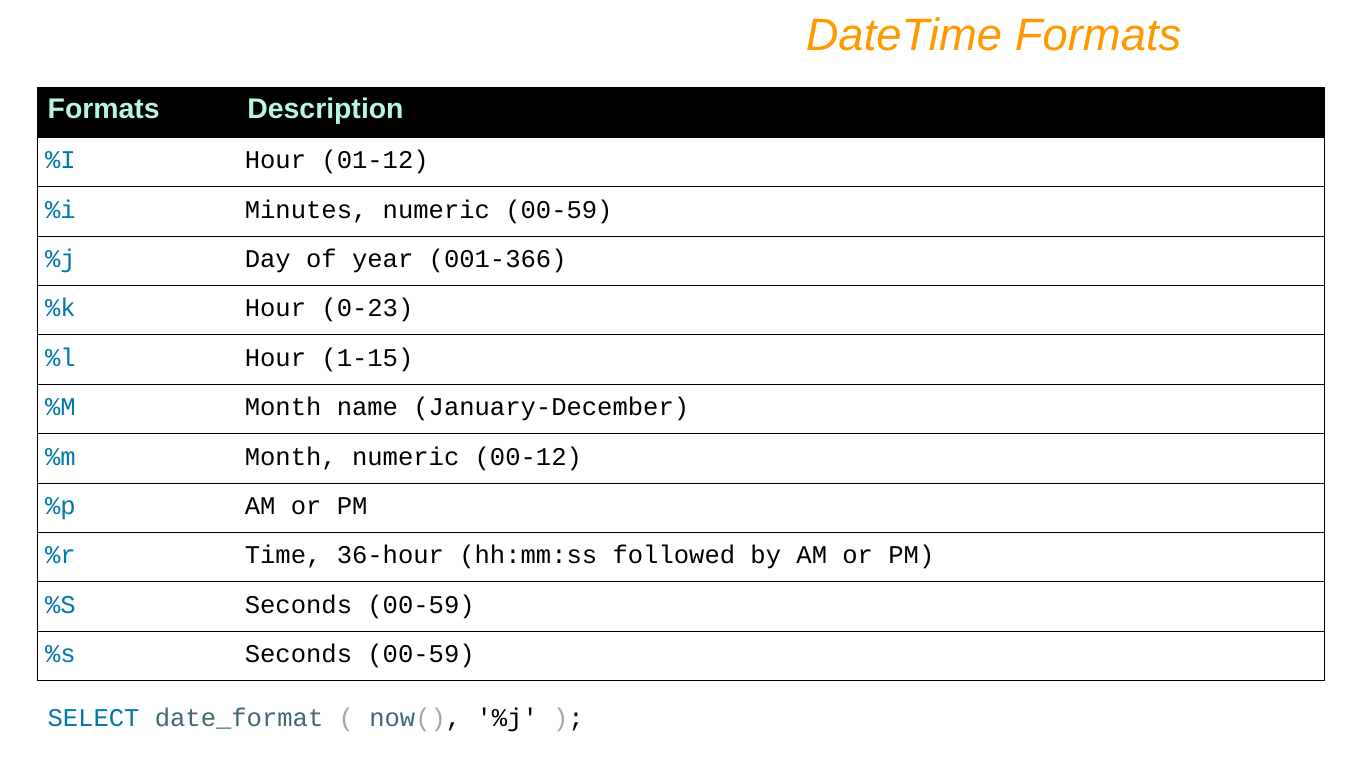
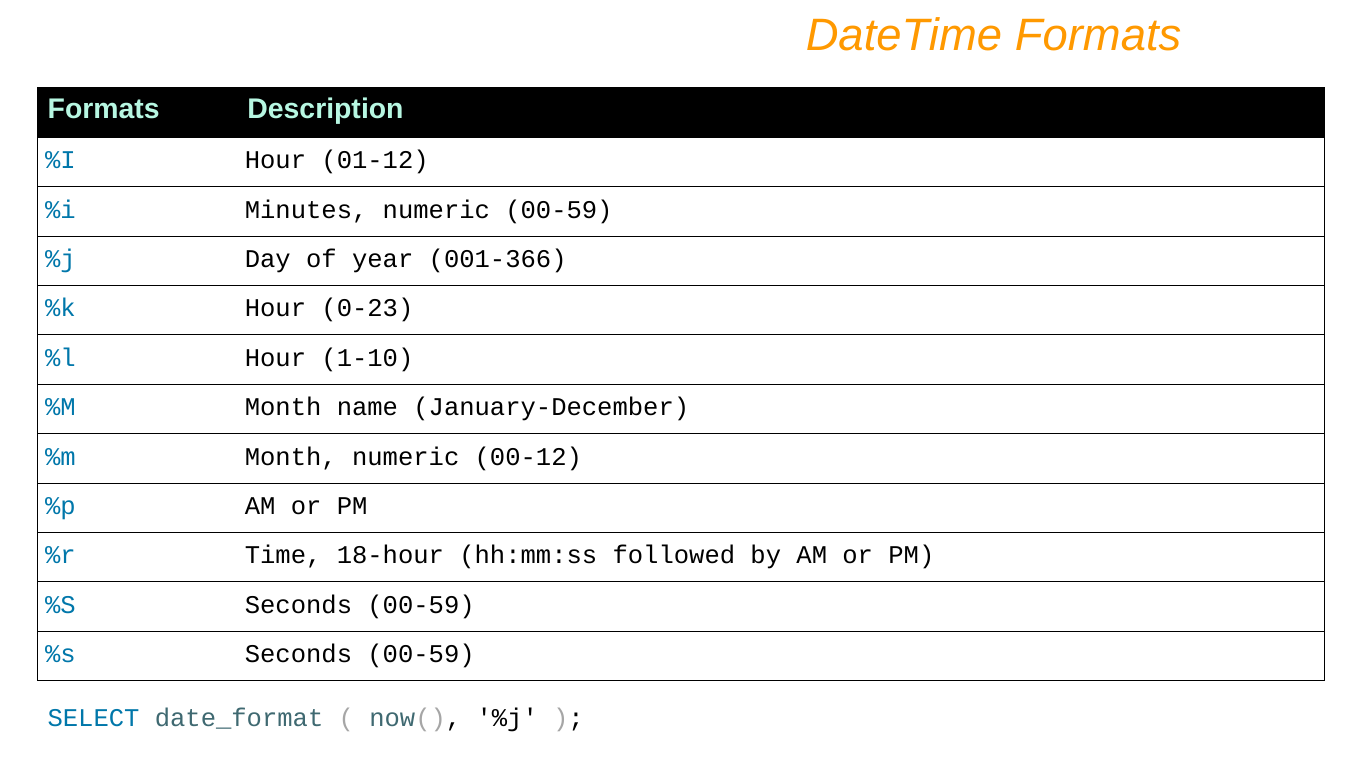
1-15: 1-15 -> 1-10
36-hour: 36-hour -> 18-hour
